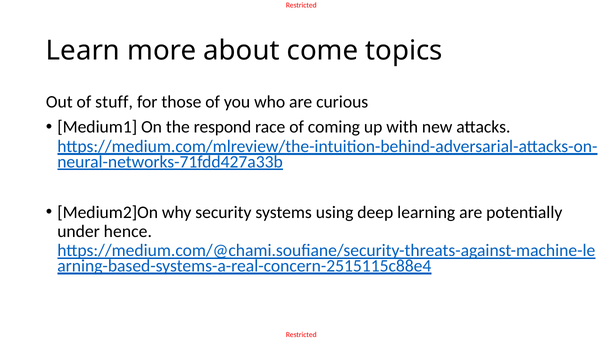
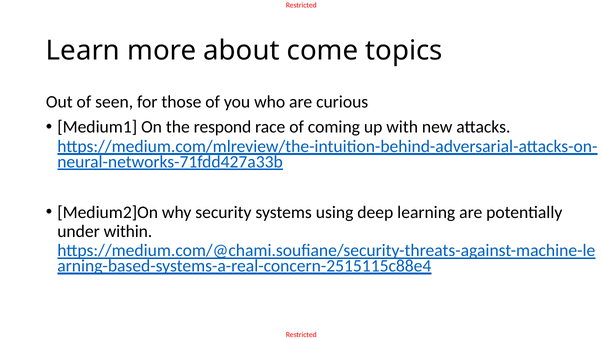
stuff: stuff -> seen
hence: hence -> within
